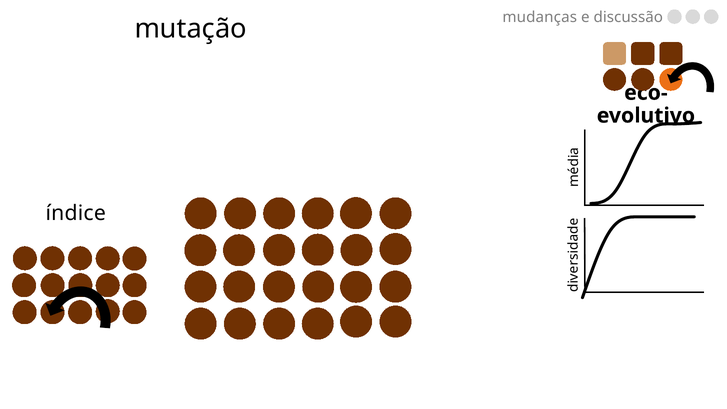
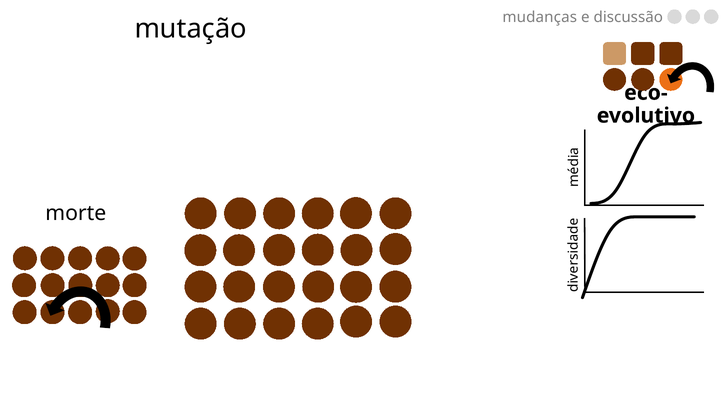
índice: índice -> morte
